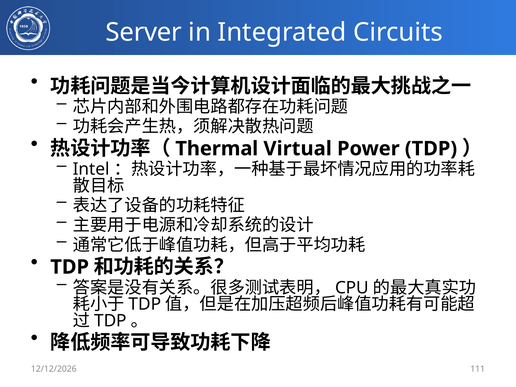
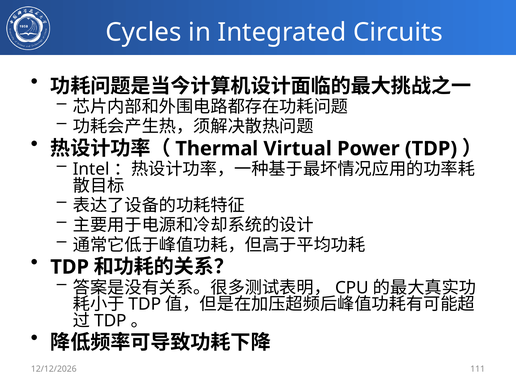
Server: Server -> Cycles
